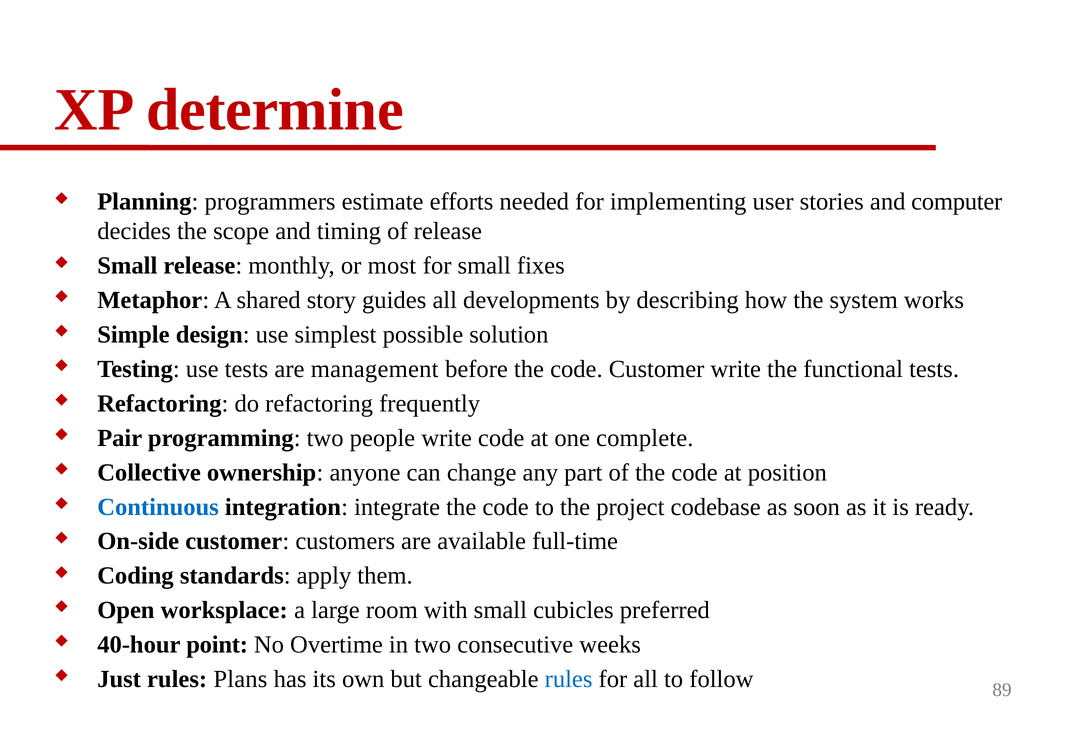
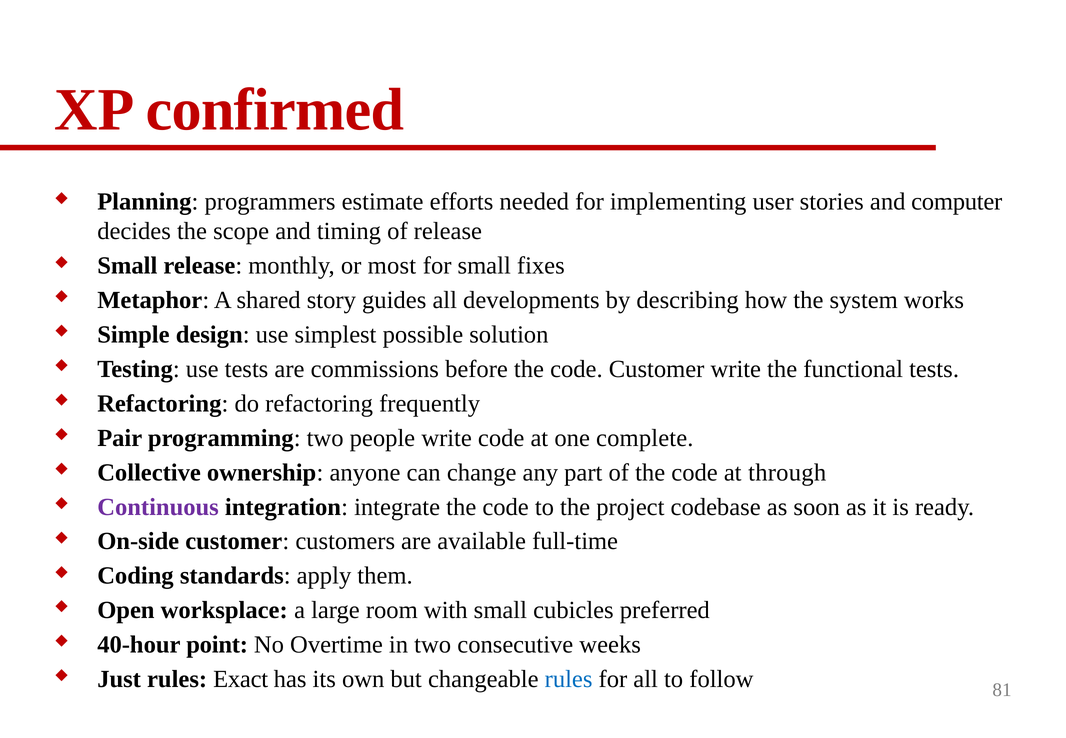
determine: determine -> confirmed
management: management -> commissions
position: position -> through
Continuous colour: blue -> purple
Plans: Plans -> Exact
89: 89 -> 81
